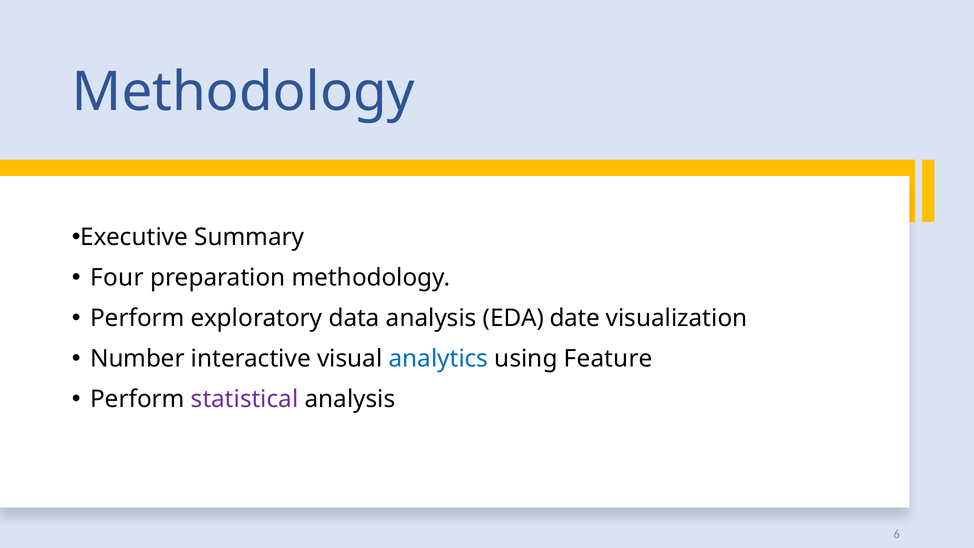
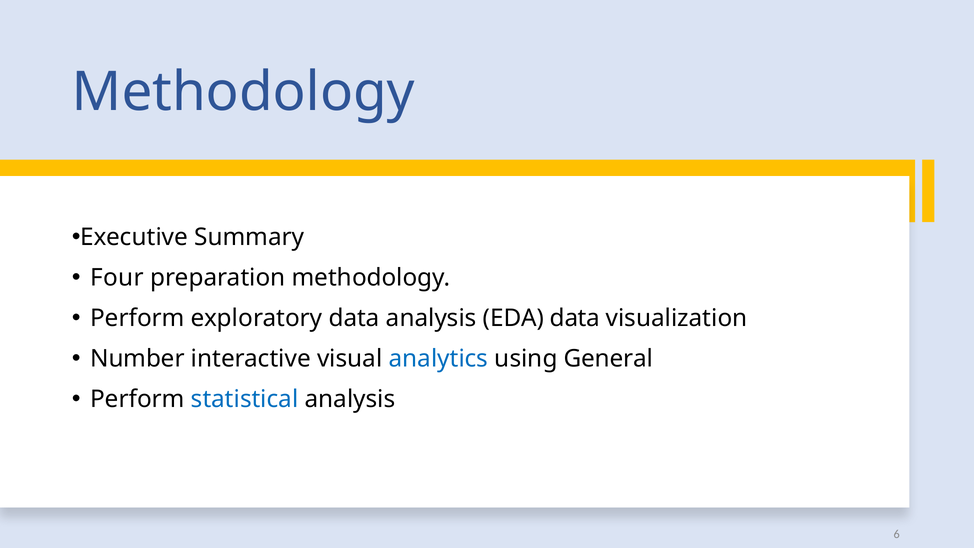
EDA date: date -> data
Feature: Feature -> General
statistical colour: purple -> blue
